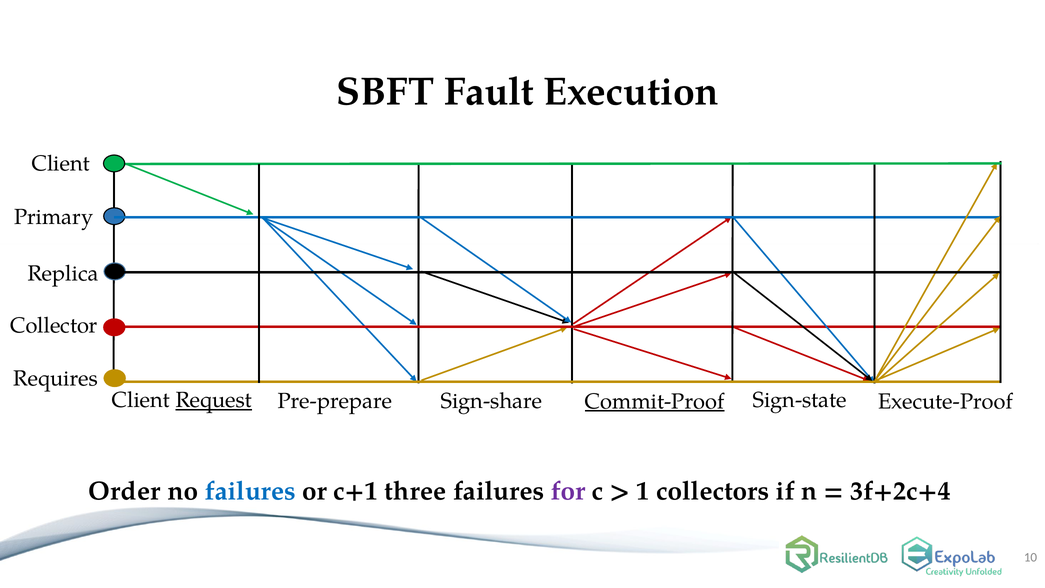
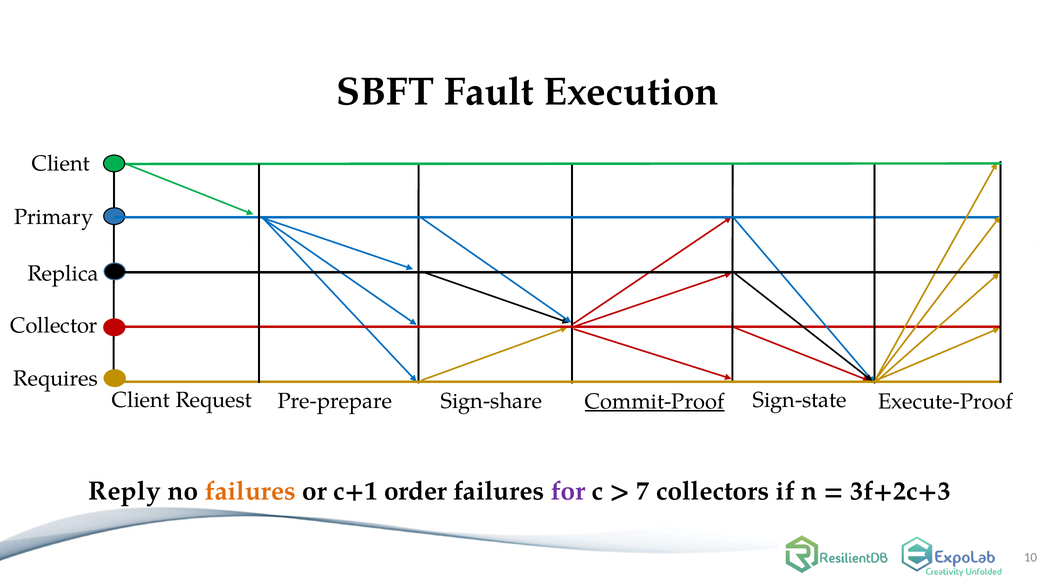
Request underline: present -> none
Order: Order -> Reply
failures at (250, 491) colour: blue -> orange
three: three -> order
1: 1 -> 7
3f+2c+4: 3f+2c+4 -> 3f+2c+3
